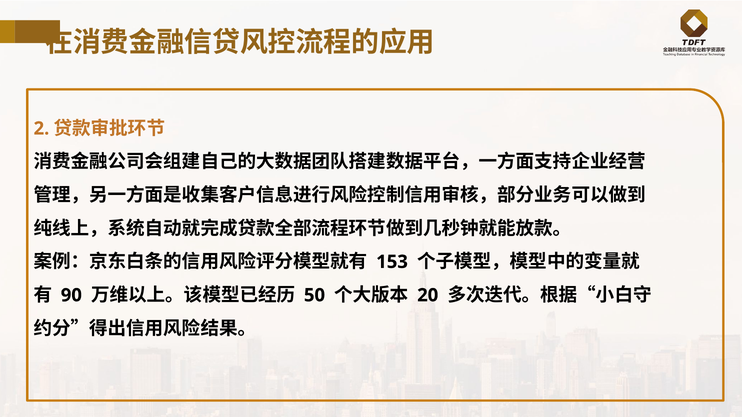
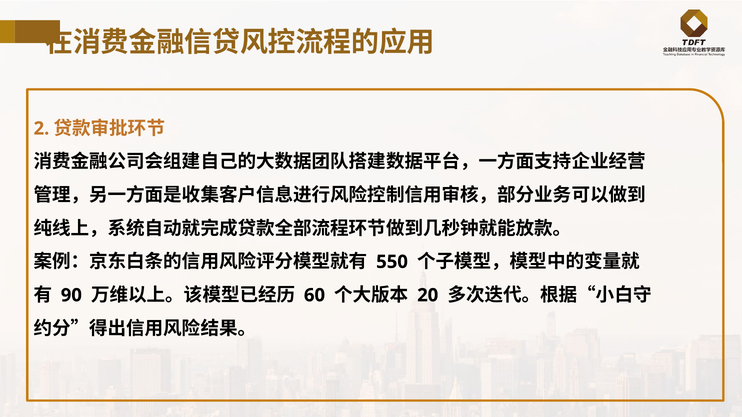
153: 153 -> 550
50: 50 -> 60
